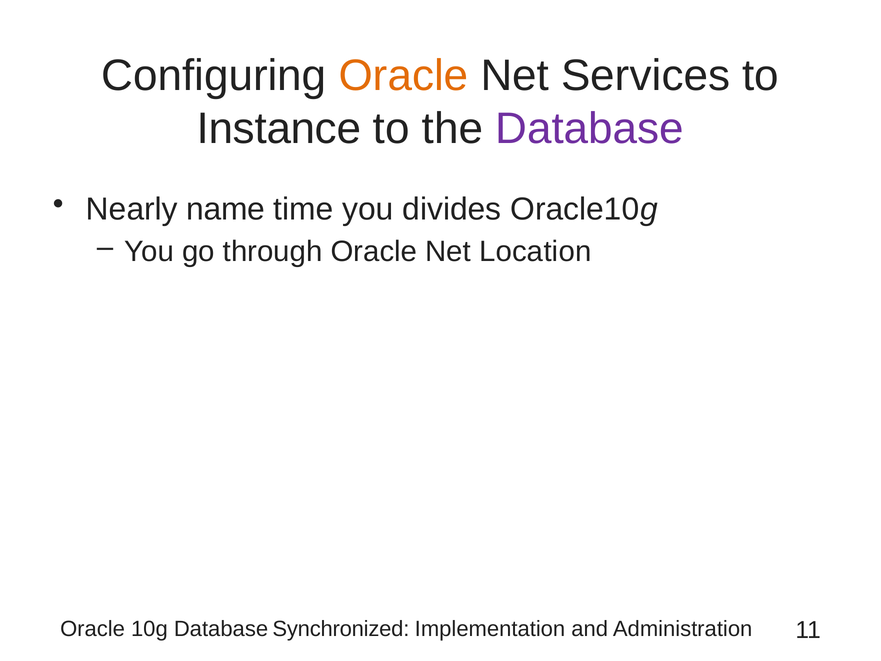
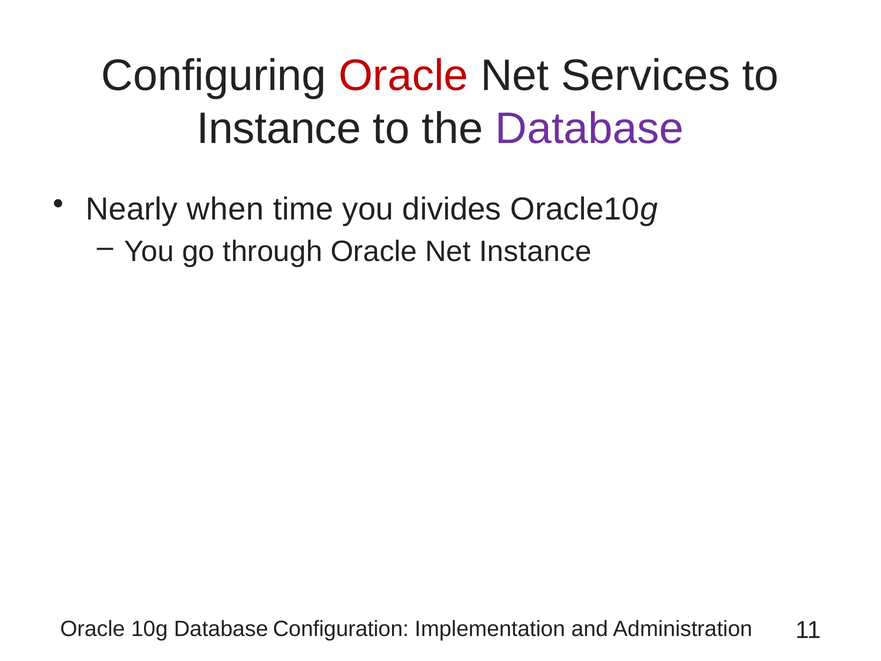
Oracle at (403, 76) colour: orange -> red
name: name -> when
Net Location: Location -> Instance
Synchronized: Synchronized -> Configuration
